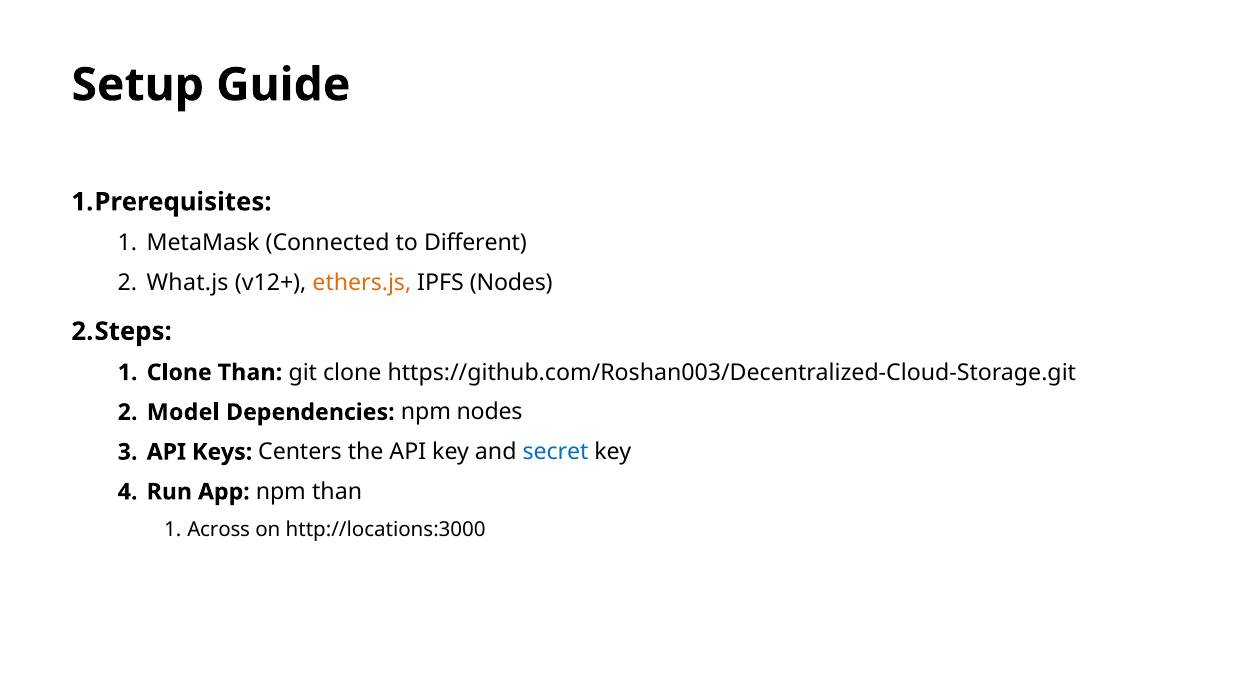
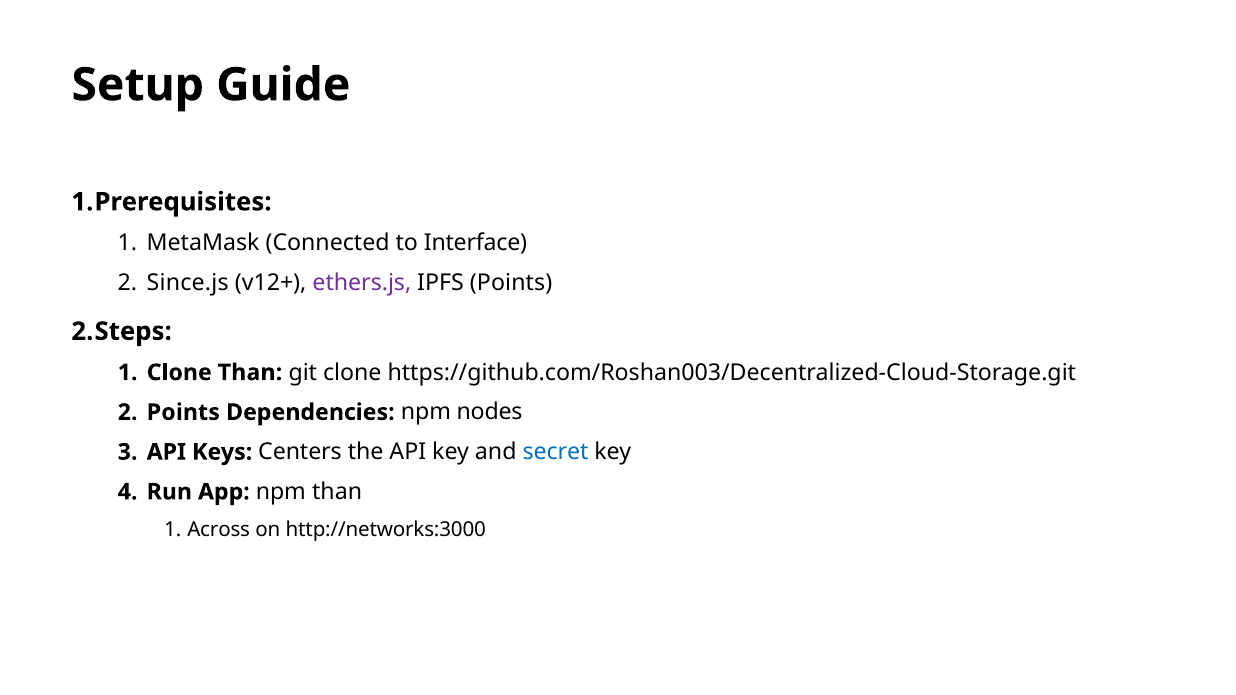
Different: Different -> Interface
What.js: What.js -> Since.js
ethers.js colour: orange -> purple
IPFS Nodes: Nodes -> Points
Model at (183, 412): Model -> Points
http://locations:3000: http://locations:3000 -> http://networks:3000
